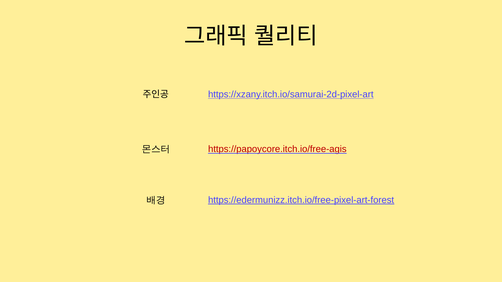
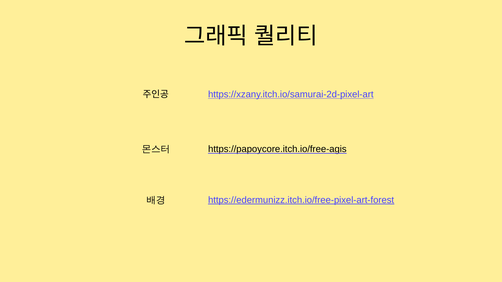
https://papoycore.itch.io/free-agis colour: red -> black
